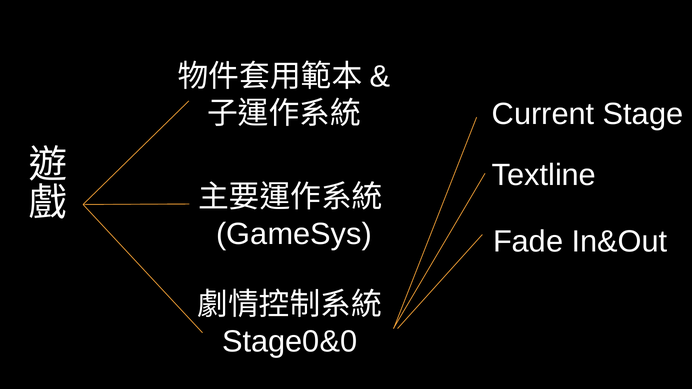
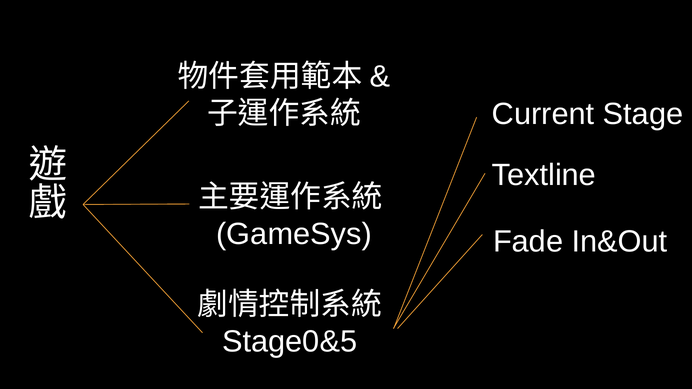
Stage0&0: Stage0&0 -> Stage0&5
